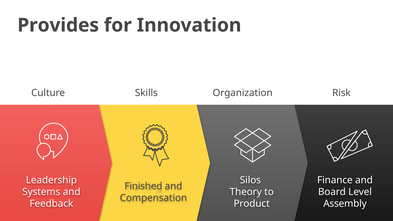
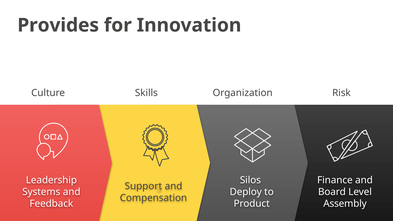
Finished: Finished -> Support
Theory: Theory -> Deploy
